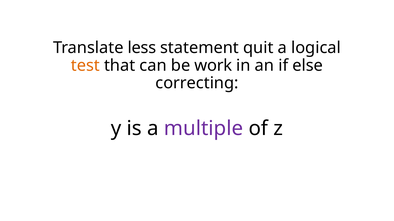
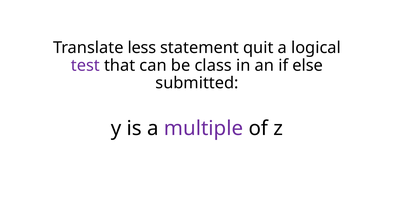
test colour: orange -> purple
work: work -> class
correcting: correcting -> submitted
